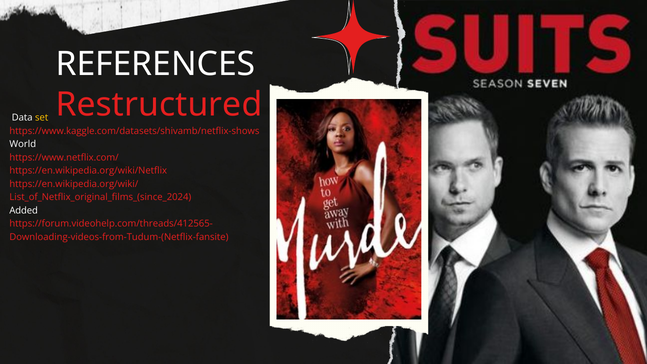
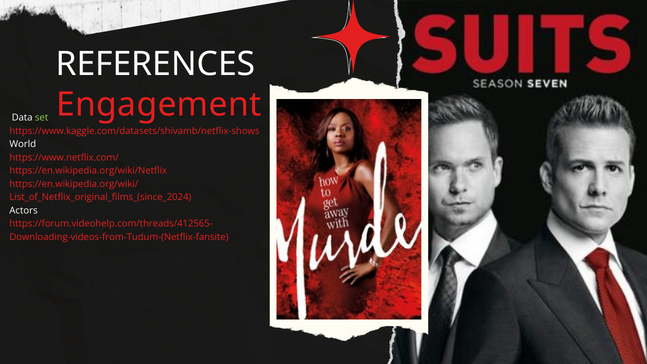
Restructured: Restructured -> Engagement
set colour: yellow -> light green
Added: Added -> Actors
